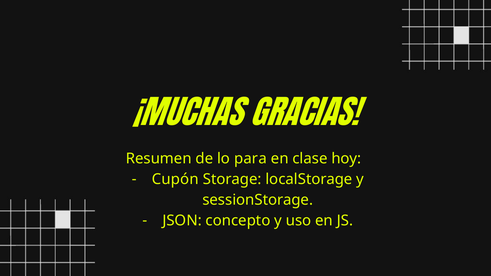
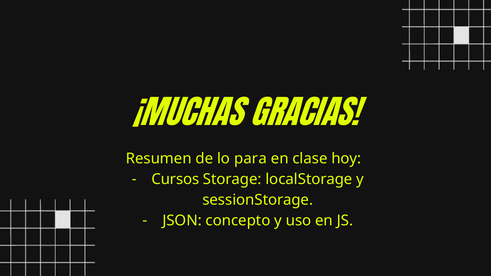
Cupón: Cupón -> Cursos
